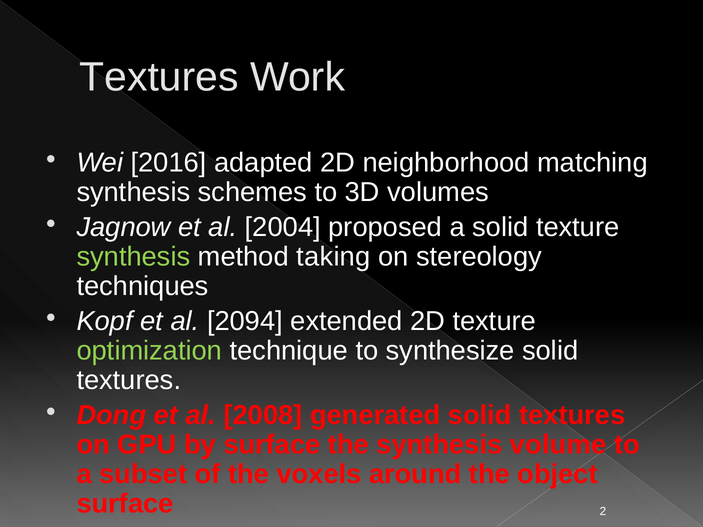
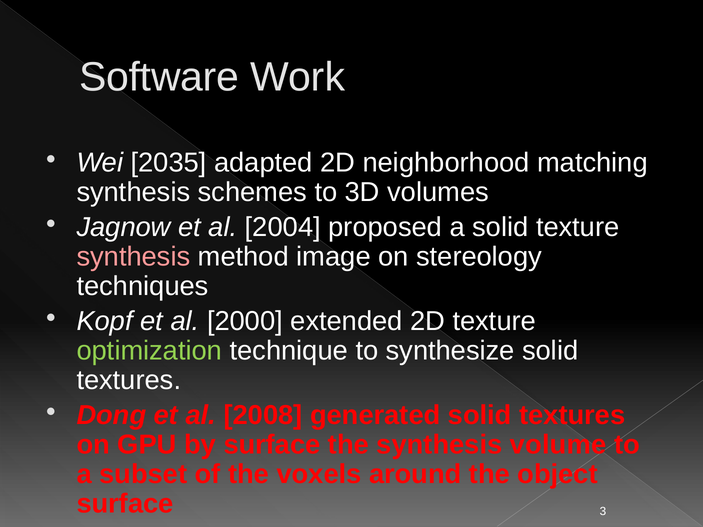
Textures at (159, 77): Textures -> Software
2016: 2016 -> 2035
synthesis at (133, 257) colour: light green -> pink
taking: taking -> image
2094: 2094 -> 2000
2: 2 -> 3
